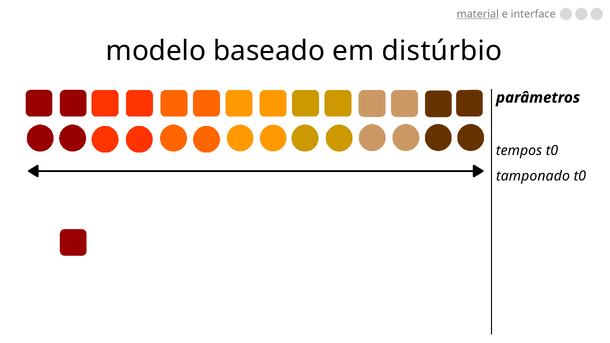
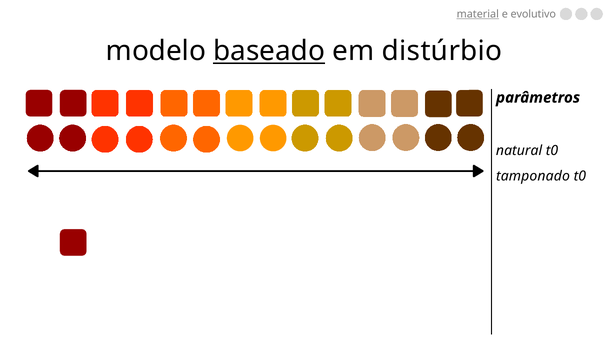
interface: interface -> evolutivo
baseado underline: none -> present
tempos: tempos -> natural
